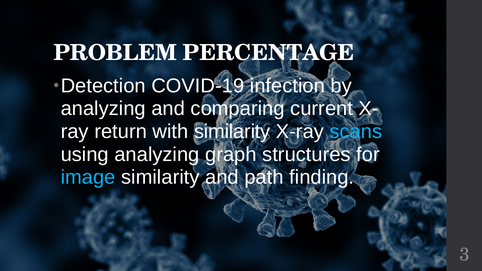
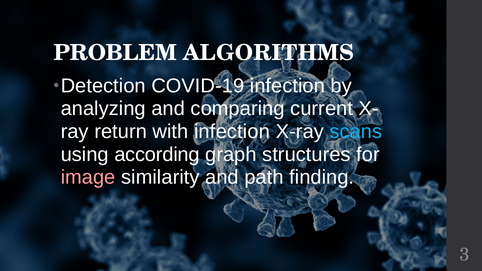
PERCENTAGE: PERCENTAGE -> ALGORITHMS
with similarity: similarity -> infection
using analyzing: analyzing -> according
image colour: light blue -> pink
